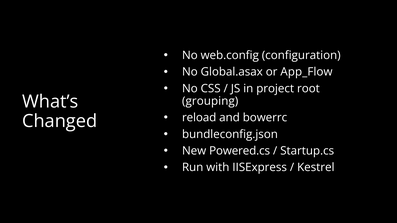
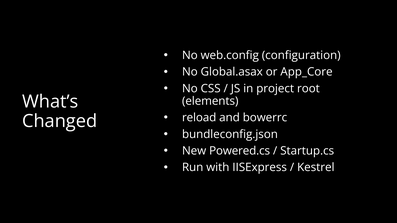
App_Flow: App_Flow -> App_Core
grouping: grouping -> elements
